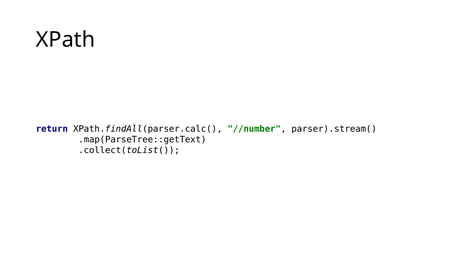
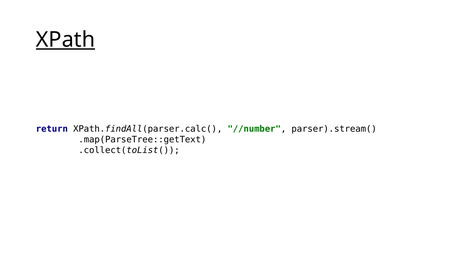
XPath underline: none -> present
